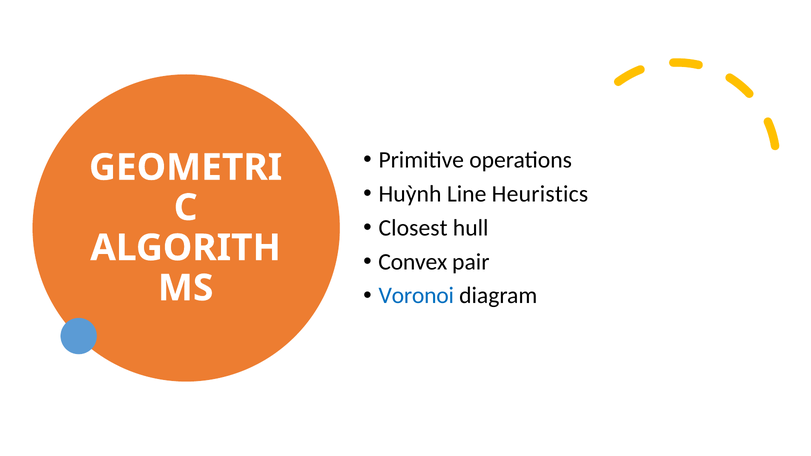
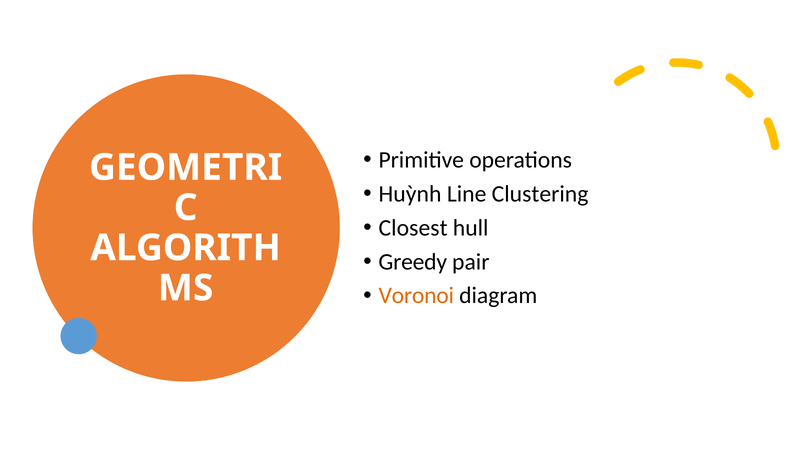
Heuristics: Heuristics -> Clustering
Convex: Convex -> Greedy
Voronoi colour: blue -> orange
